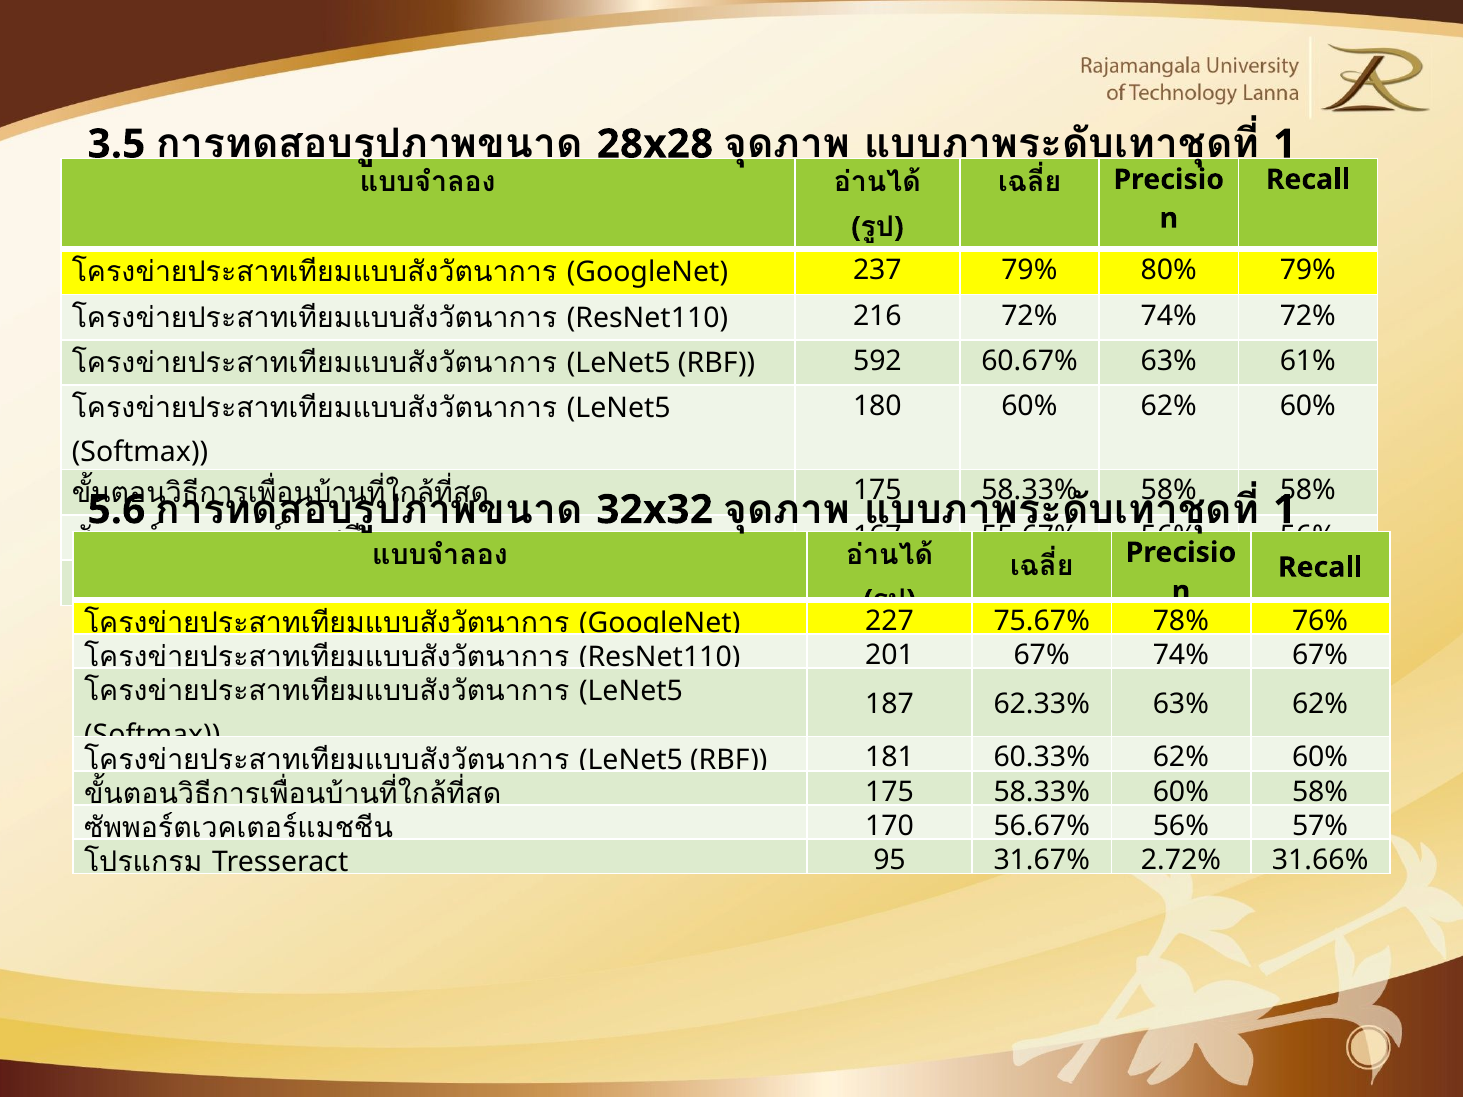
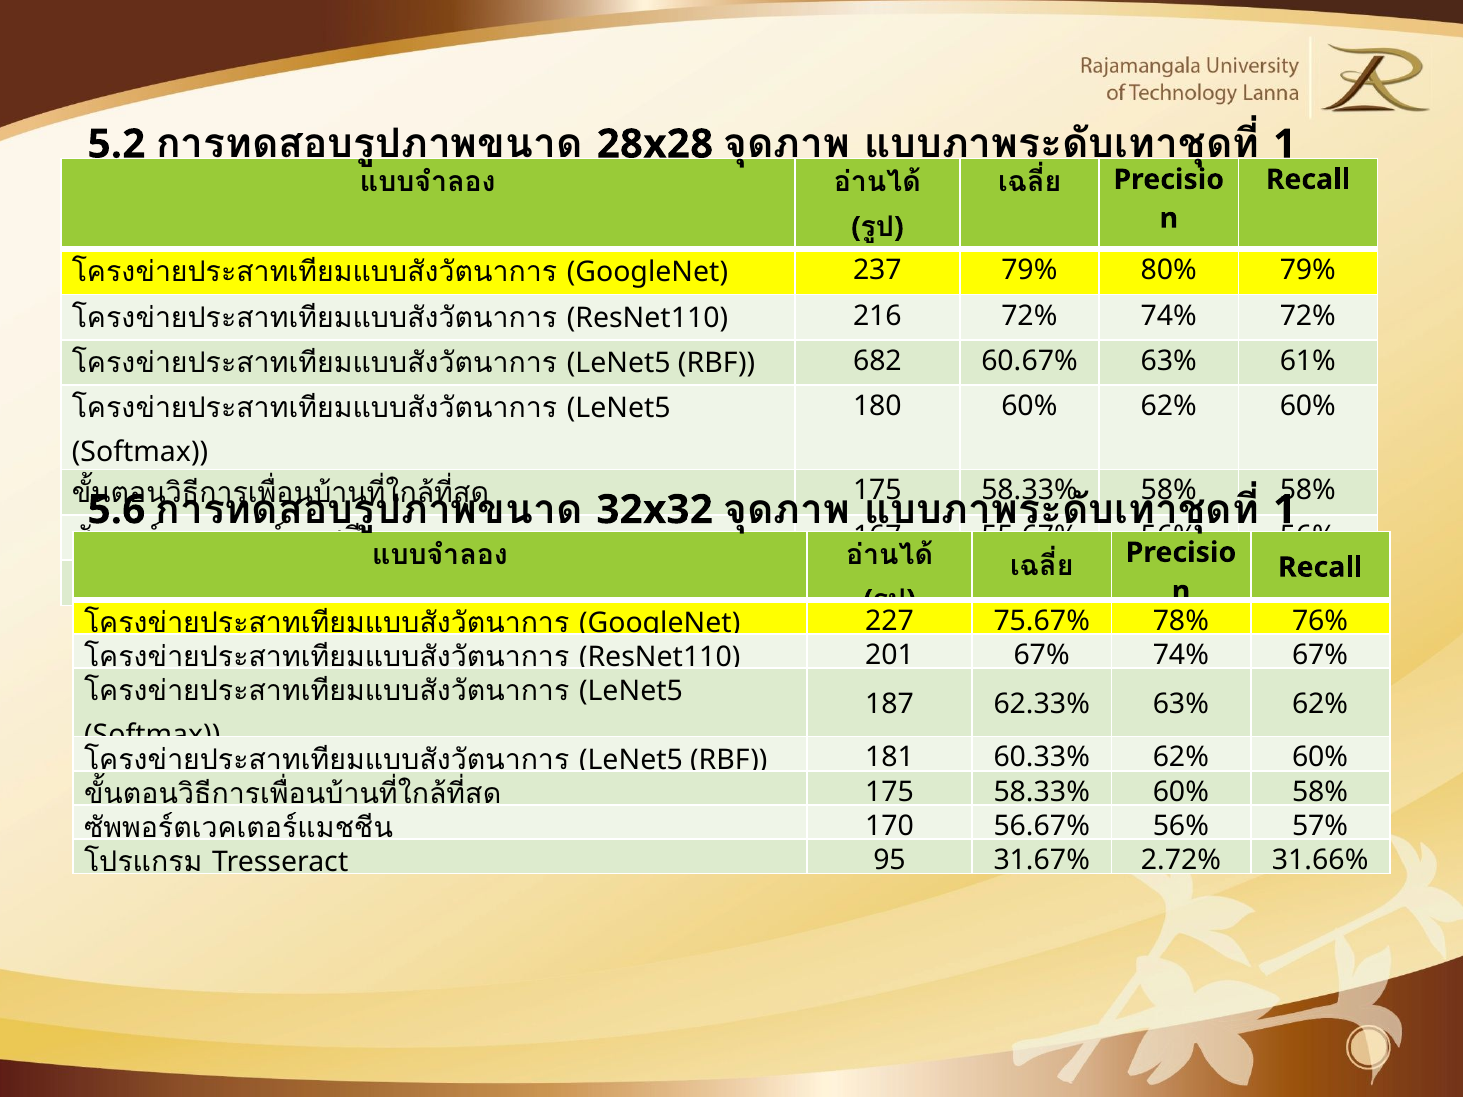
3.5: 3.5 -> 5.2
592: 592 -> 682
